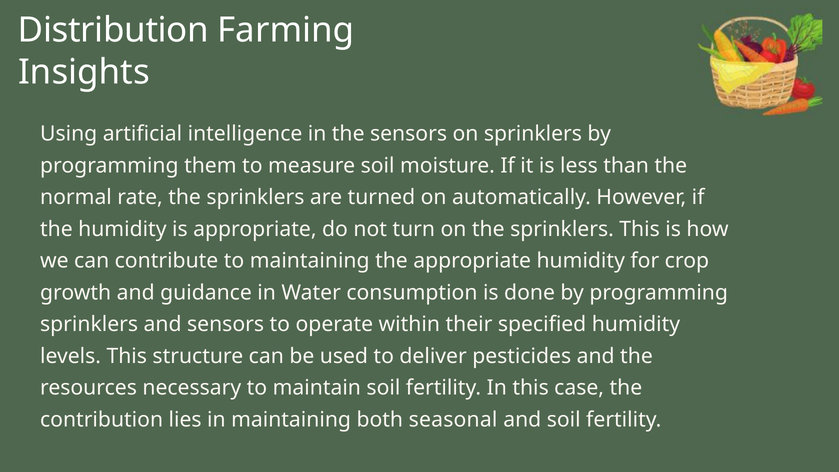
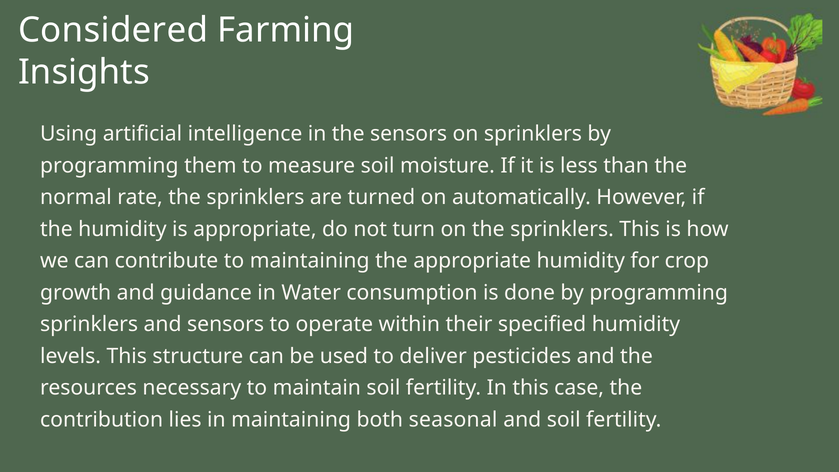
Distribution: Distribution -> Considered
